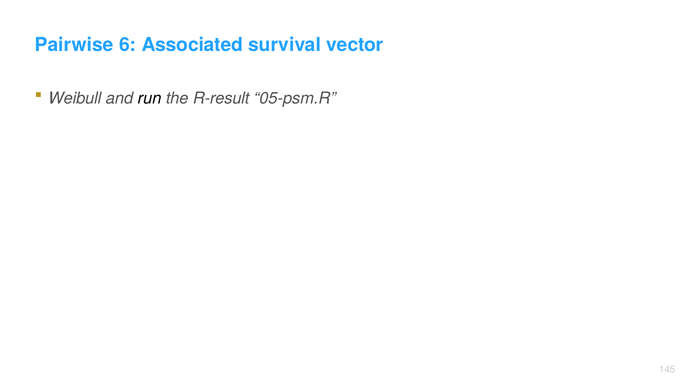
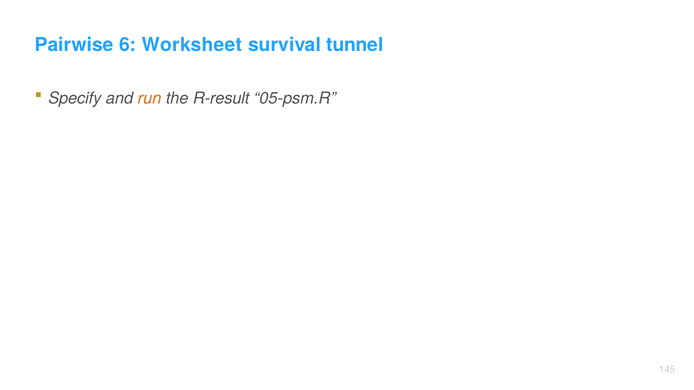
Associated: Associated -> Worksheet
vector: vector -> tunnel
Weibull: Weibull -> Specify
run colour: black -> orange
